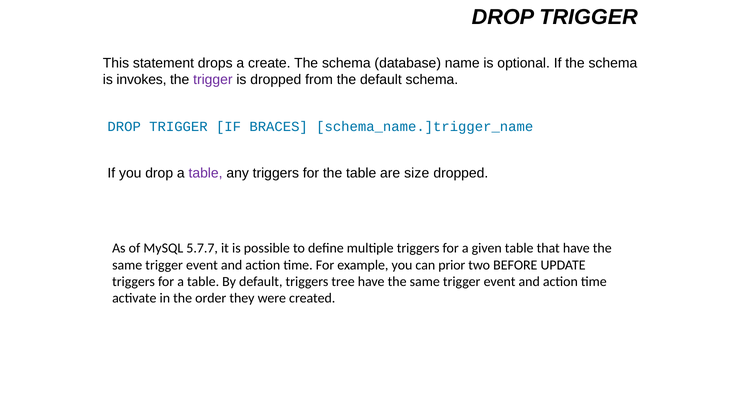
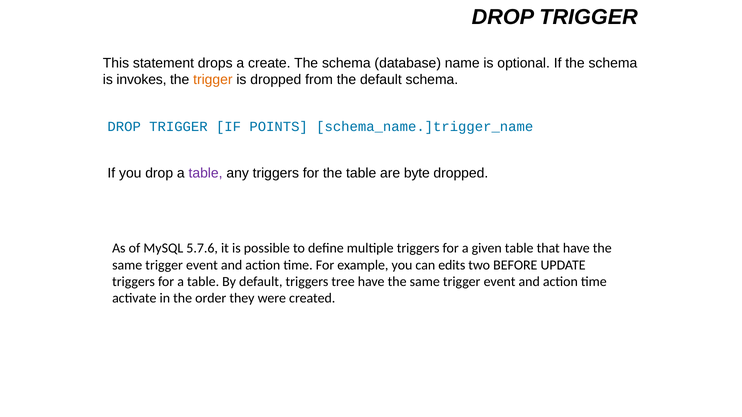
trigger at (213, 80) colour: purple -> orange
BRACES: BRACES -> POINTS
size: size -> byte
5.7.7: 5.7.7 -> 5.7.6
prior: prior -> edits
